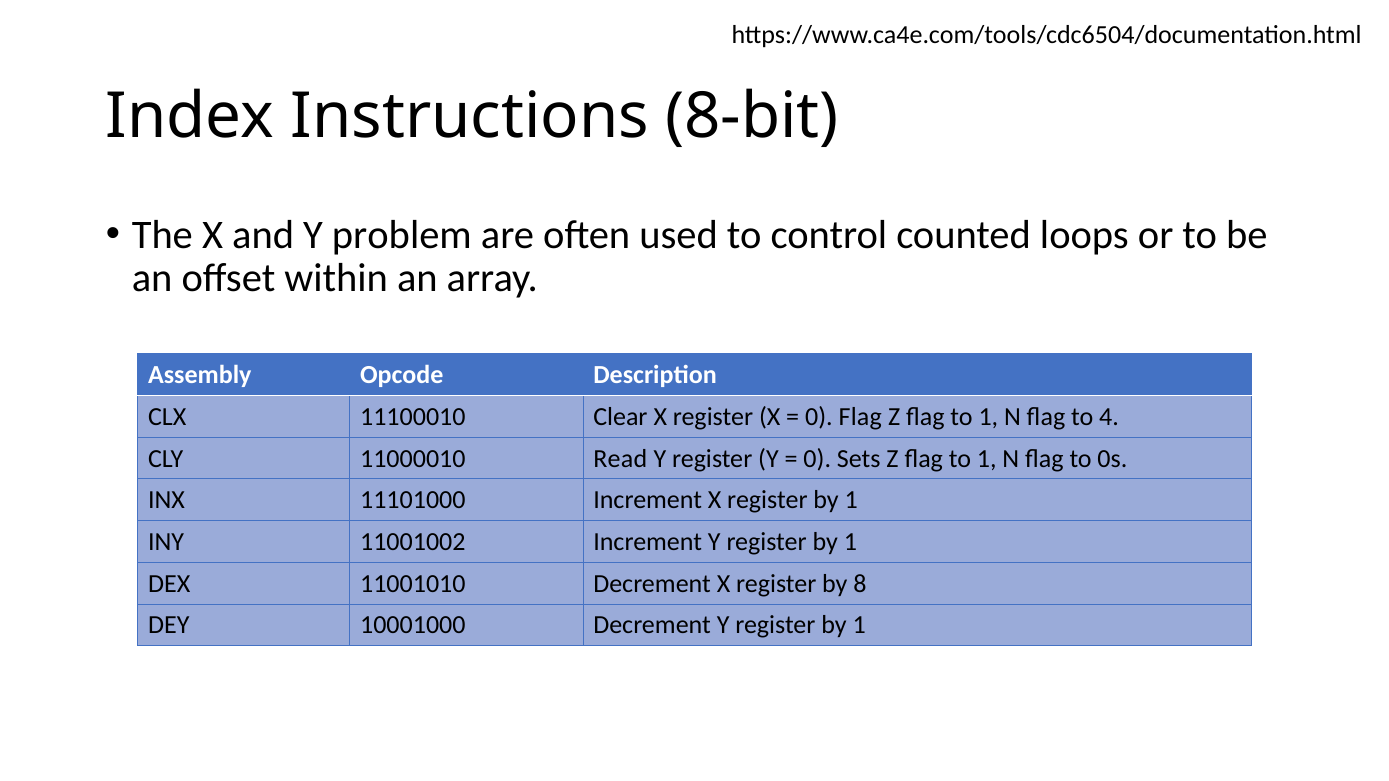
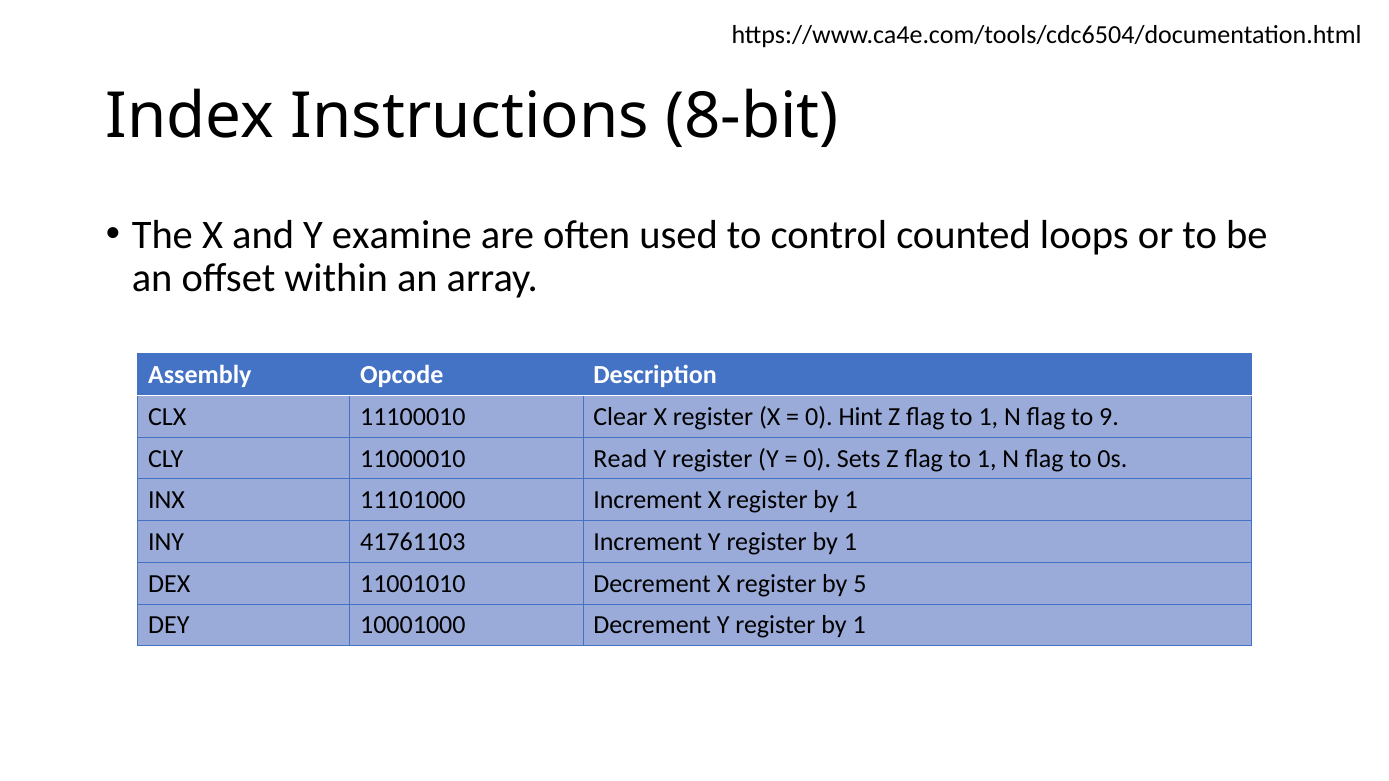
problem: problem -> examine
0 Flag: Flag -> Hint
4: 4 -> 9
11001002: 11001002 -> 41761103
8: 8 -> 5
